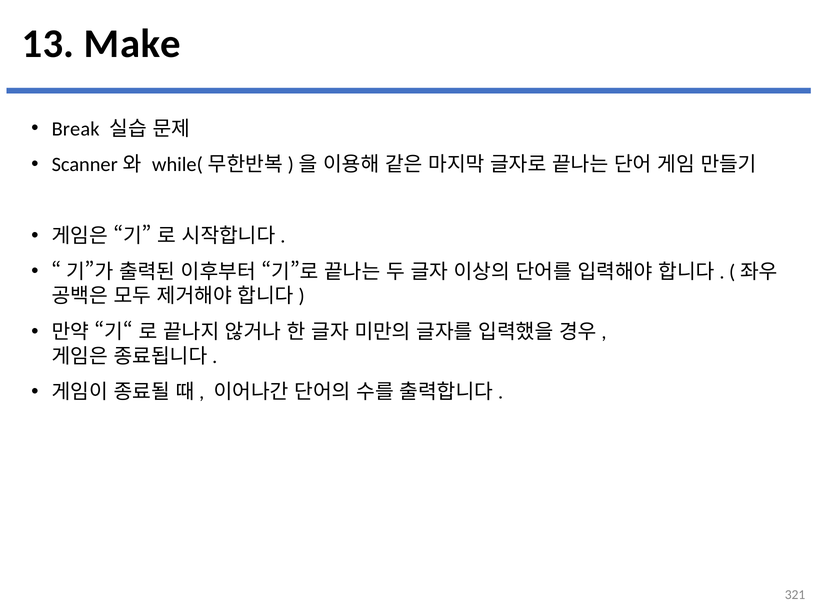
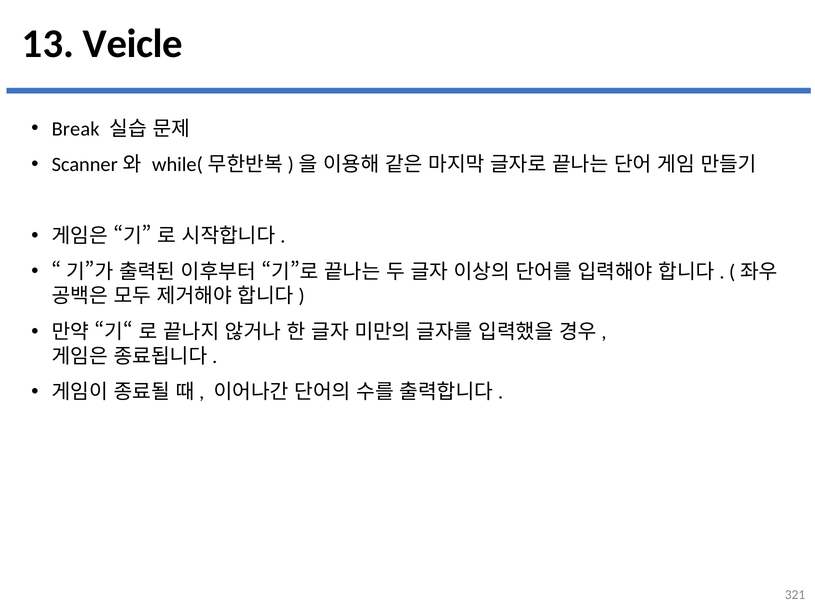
Make: Make -> Veicle
